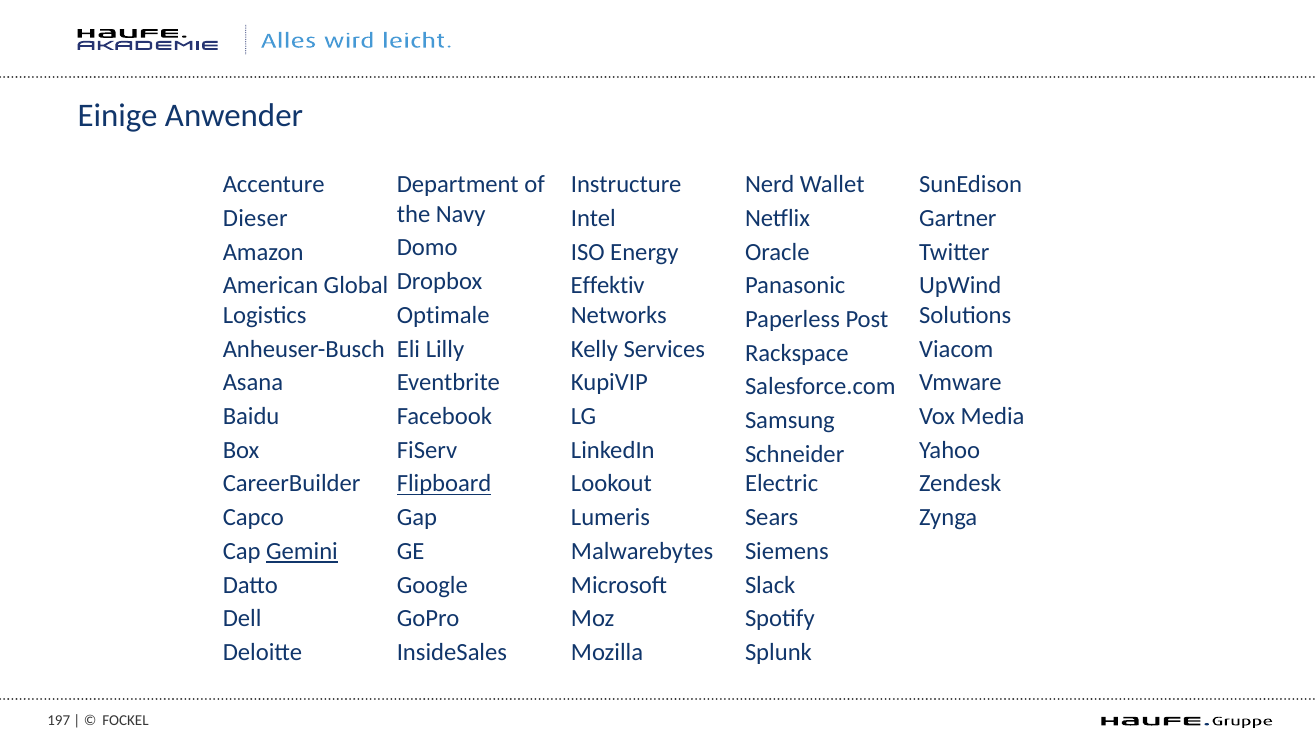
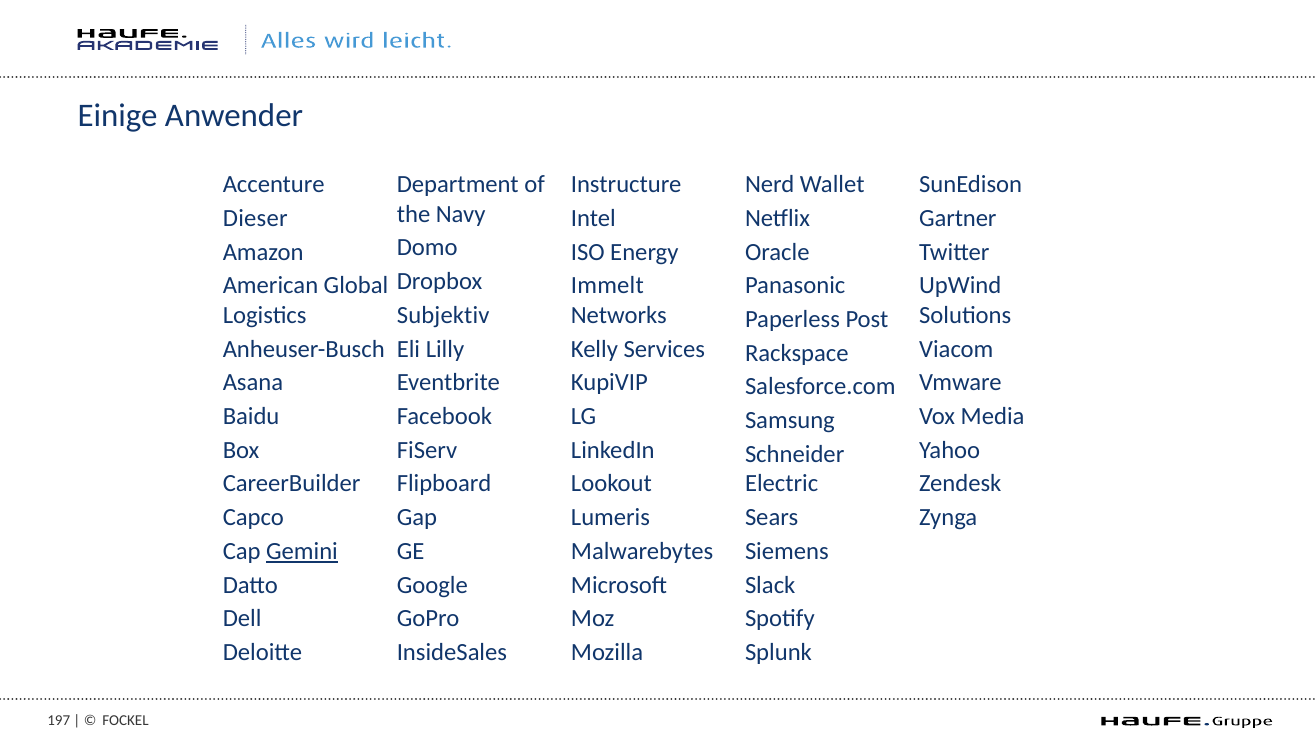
Effektiv: Effektiv -> Immelt
Optimale: Optimale -> Subjektiv
Flipboard underline: present -> none
